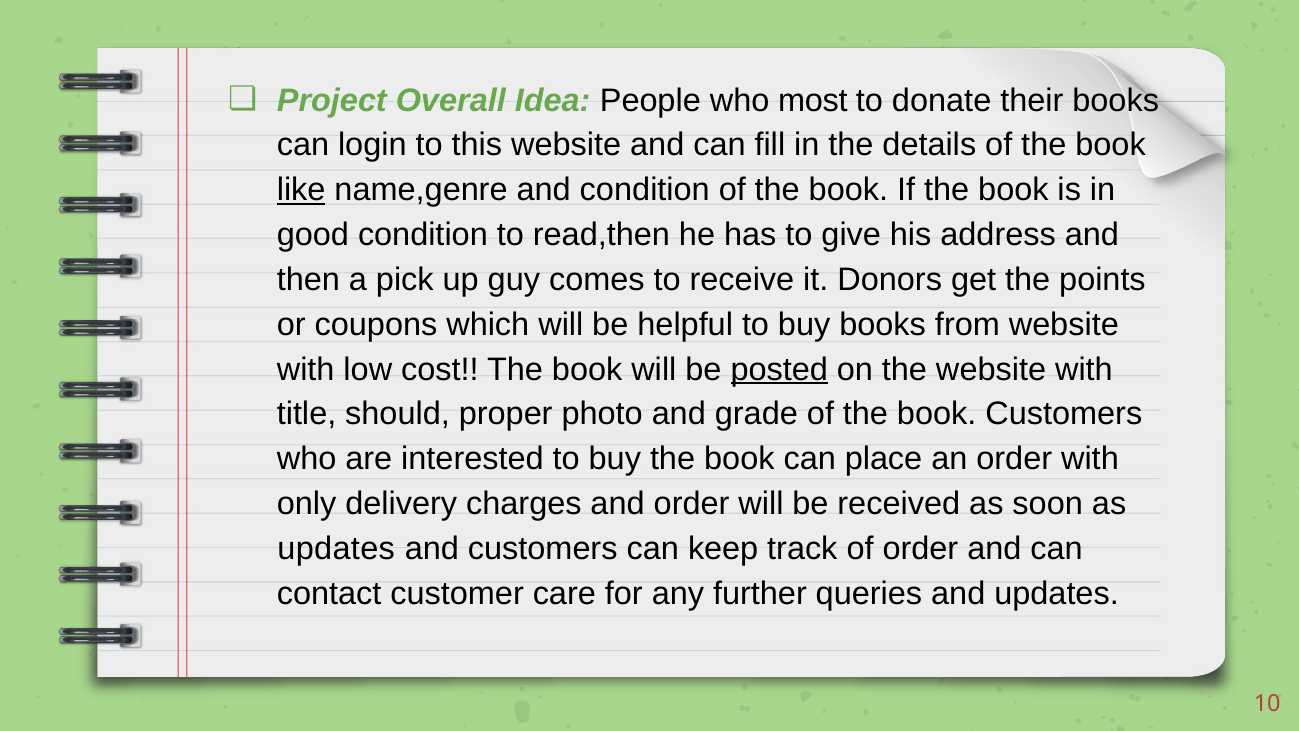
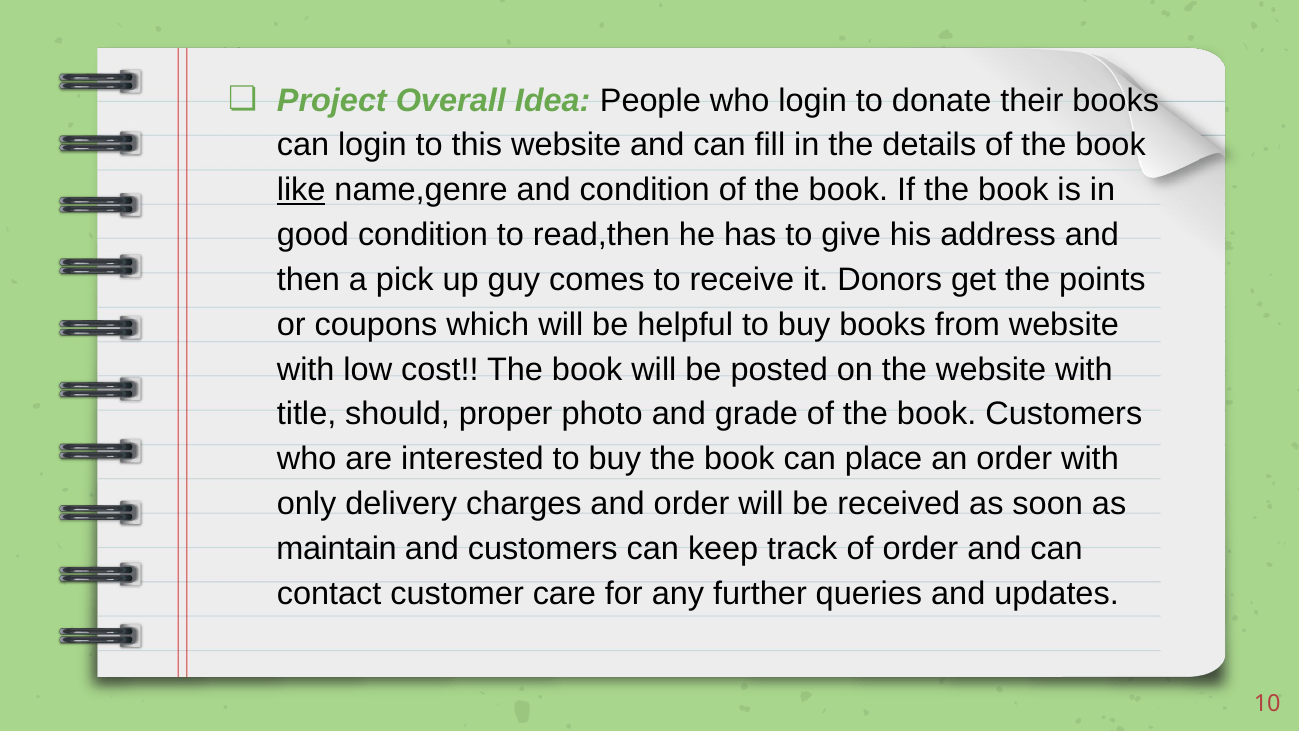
who most: most -> login
posted underline: present -> none
updates at (336, 548): updates -> maintain
